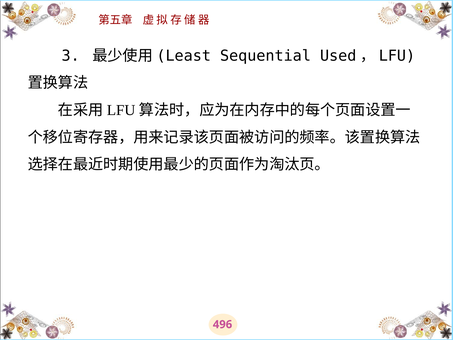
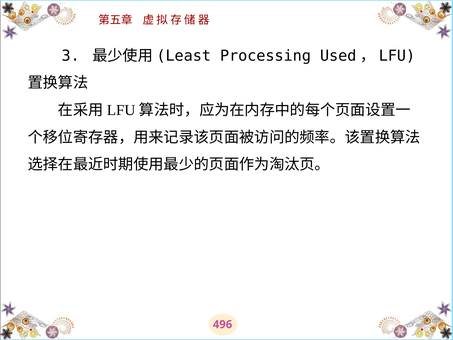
Sequential: Sequential -> Processing
